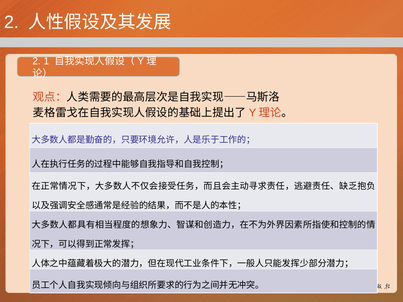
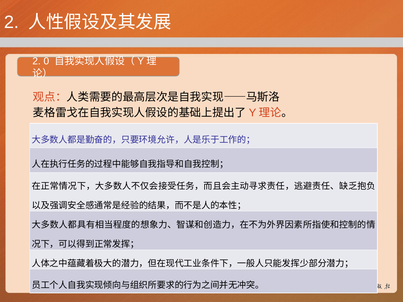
1: 1 -> 0
